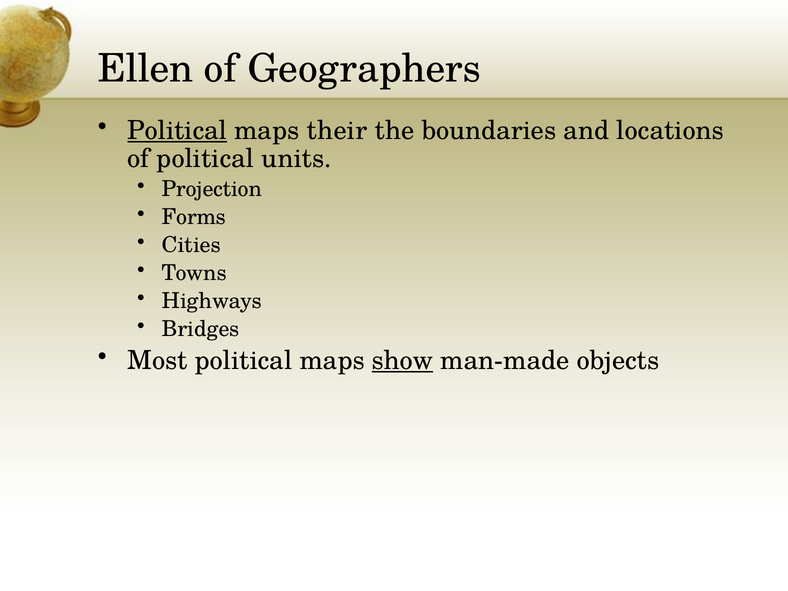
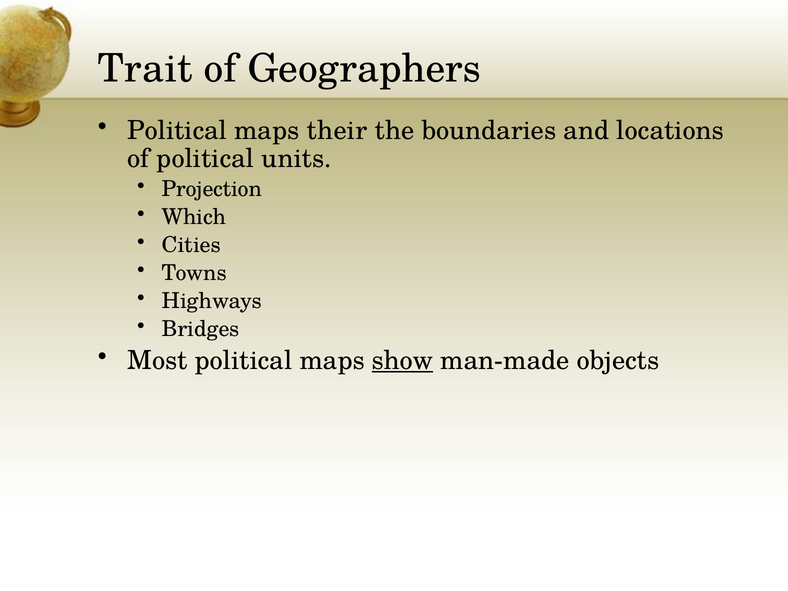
Ellen: Ellen -> Trait
Political at (177, 130) underline: present -> none
Forms: Forms -> Which
